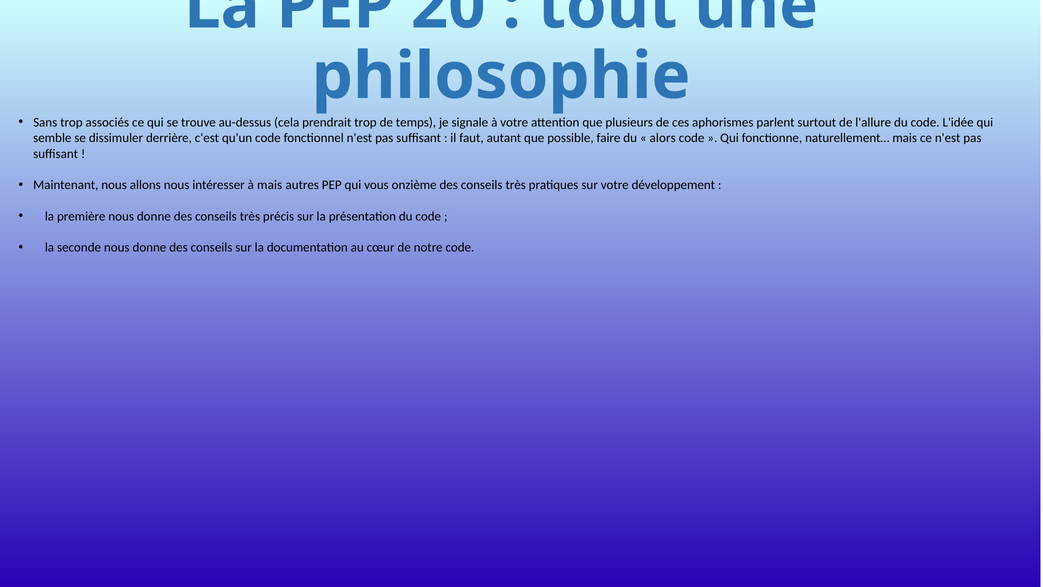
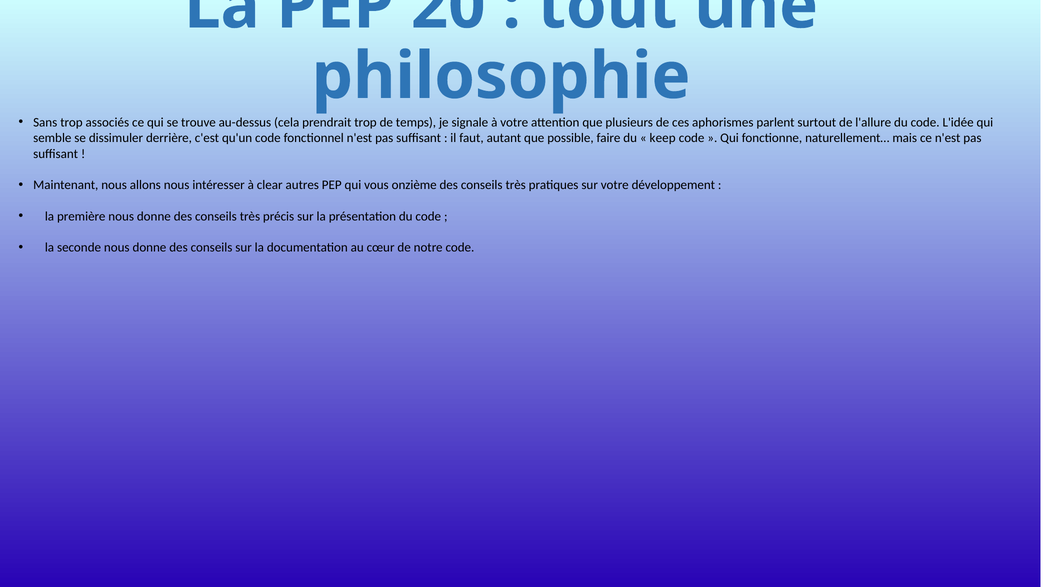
alors: alors -> keep
à mais: mais -> clear
